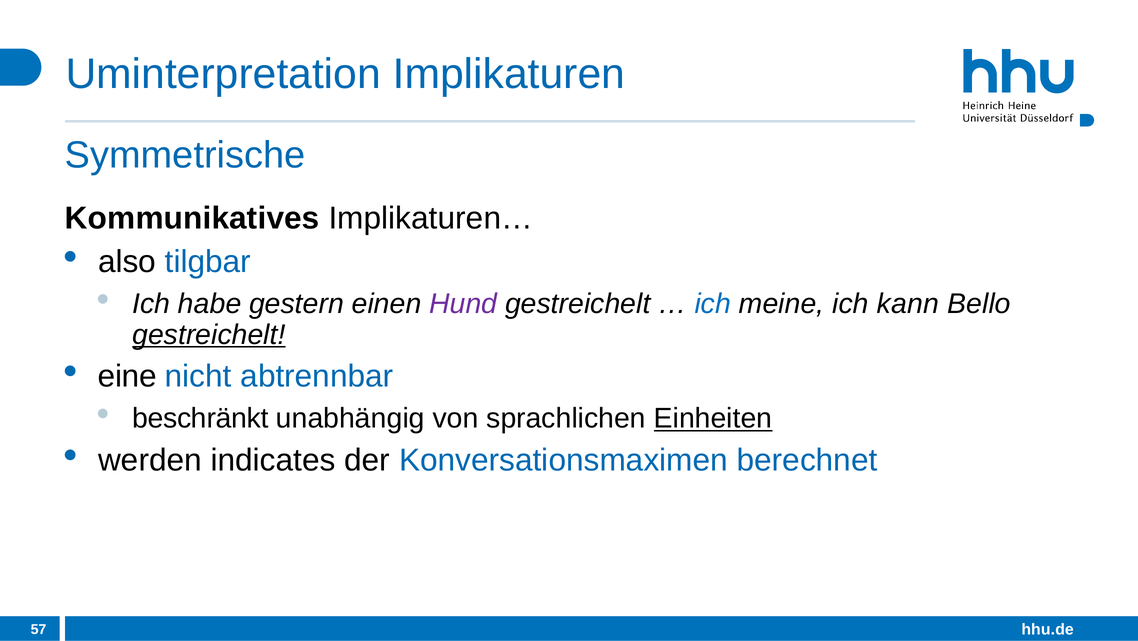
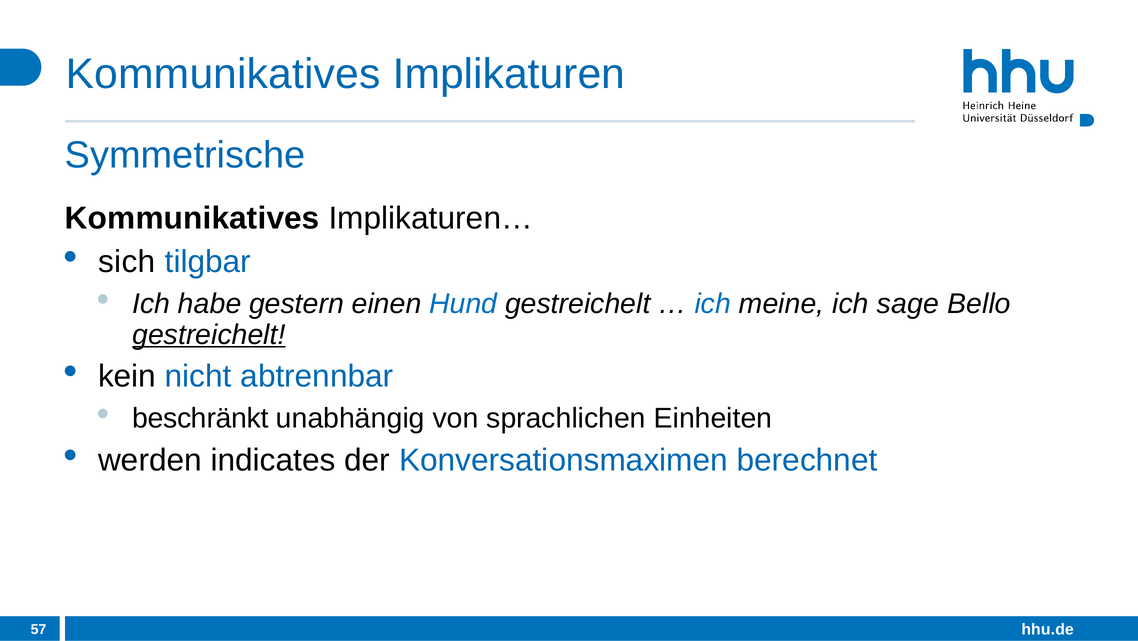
Uminterpretation at (223, 74): Uminterpretation -> Kommunikatives
also: also -> sich
Hund colour: purple -> blue
kann: kann -> sage
eine: eine -> kein
Einheiten underline: present -> none
